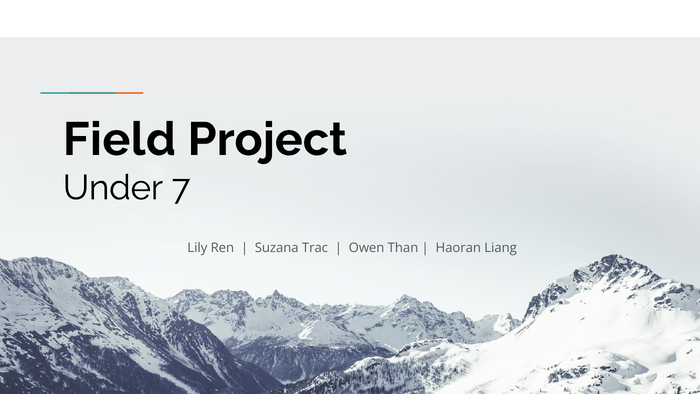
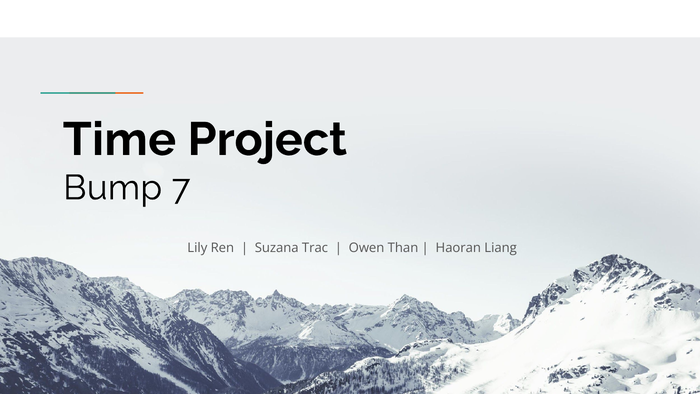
Field: Field -> Time
Under: Under -> Bump
